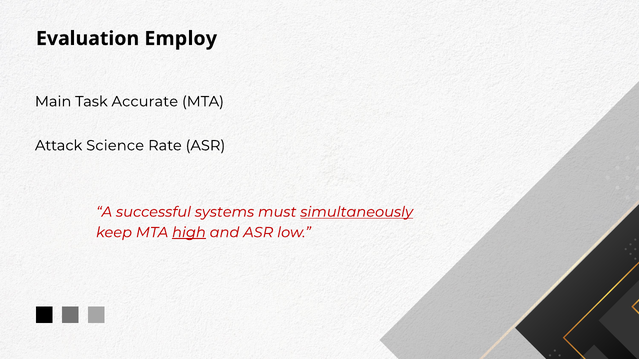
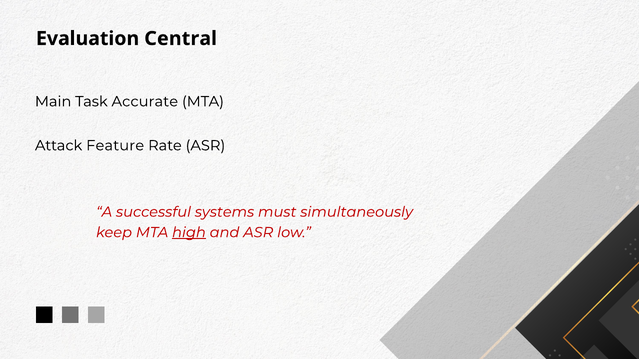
Employ: Employ -> Central
Science: Science -> Feature
simultaneously underline: present -> none
